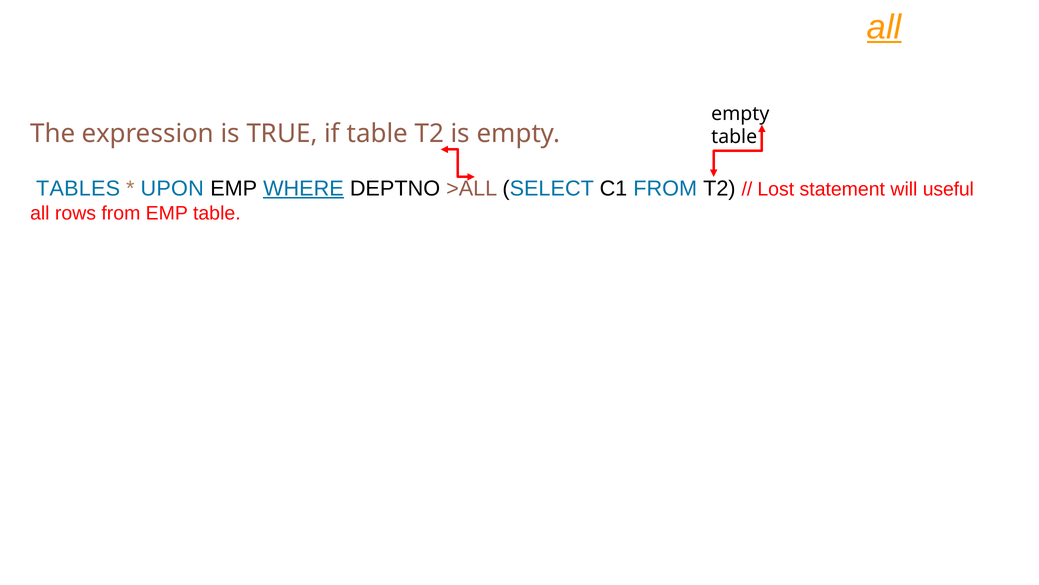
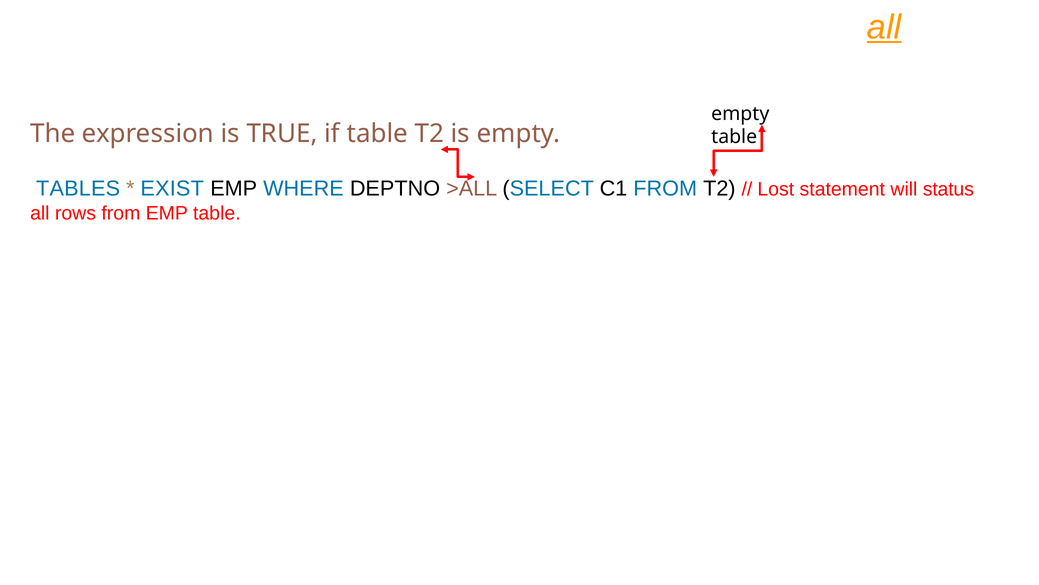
UPON: UPON -> EXIST
WHERE underline: present -> none
useful: useful -> status
